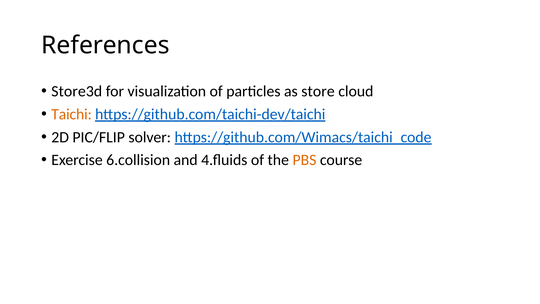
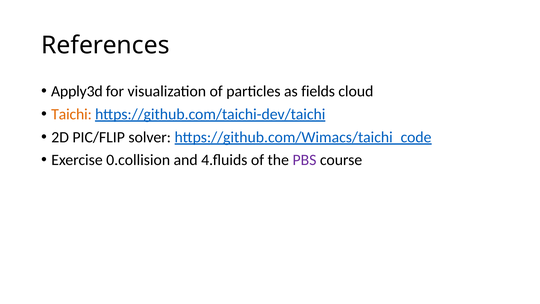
Store3d: Store3d -> Apply3d
store: store -> fields
6.collision: 6.collision -> 0.collision
PBS colour: orange -> purple
